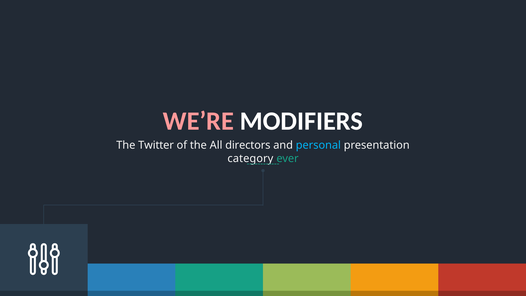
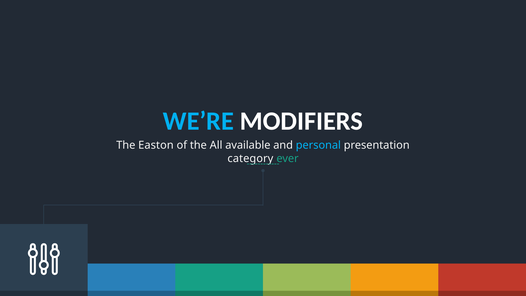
WE’RE colour: pink -> light blue
Twitter: Twitter -> Easton
directors: directors -> available
